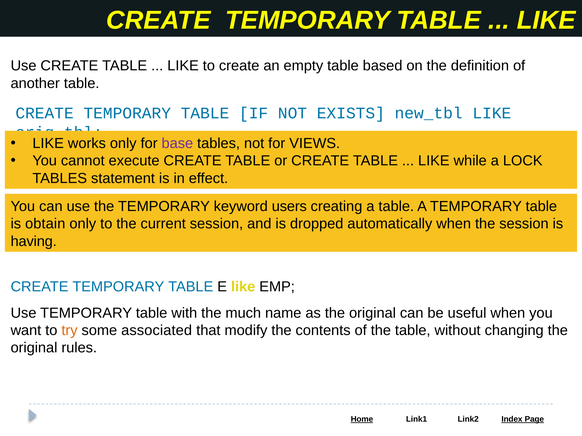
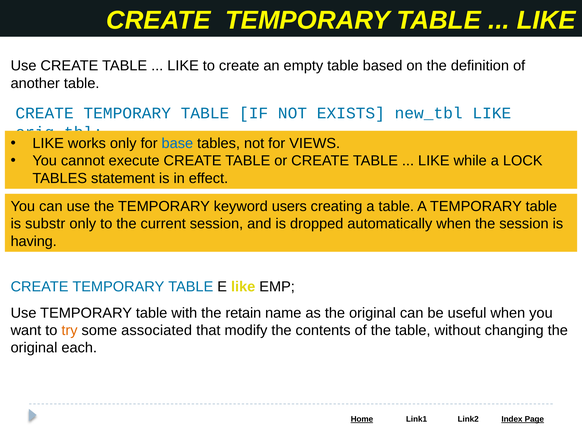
base colour: purple -> blue
obtain: obtain -> substr
much: much -> retain
rules: rules -> each
